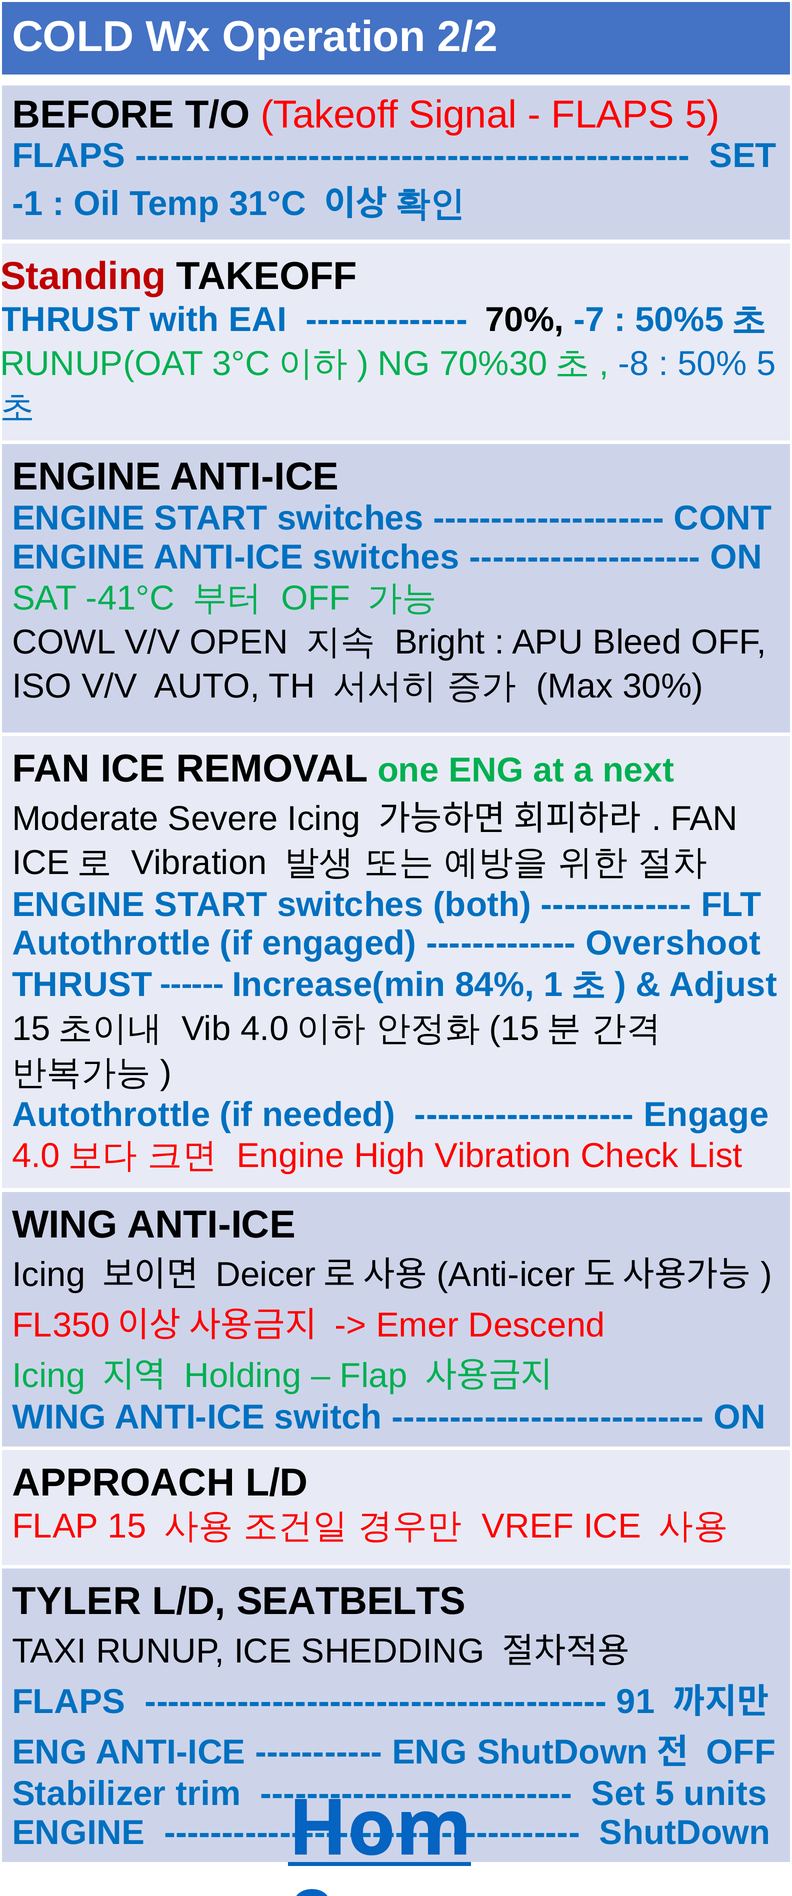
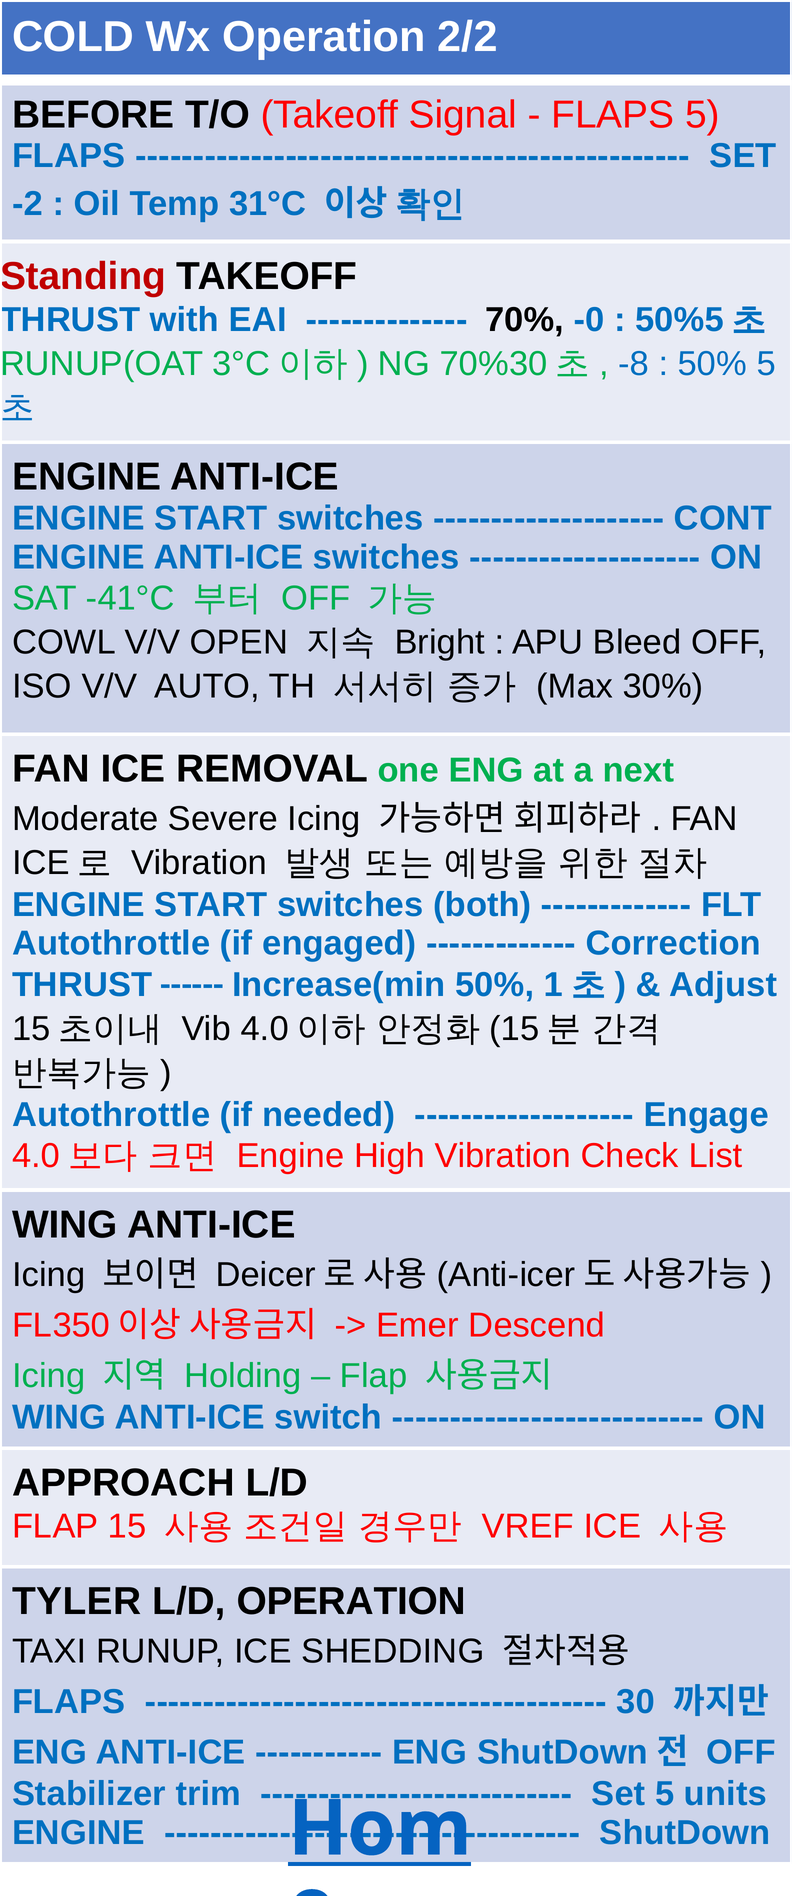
-1: -1 -> -2
-7: -7 -> -0
Overshoot: Overshoot -> Correction
Increase(min 84%: 84% -> 50%
L/D SEATBELTS: SEATBELTS -> OPERATION
91: 91 -> 30
